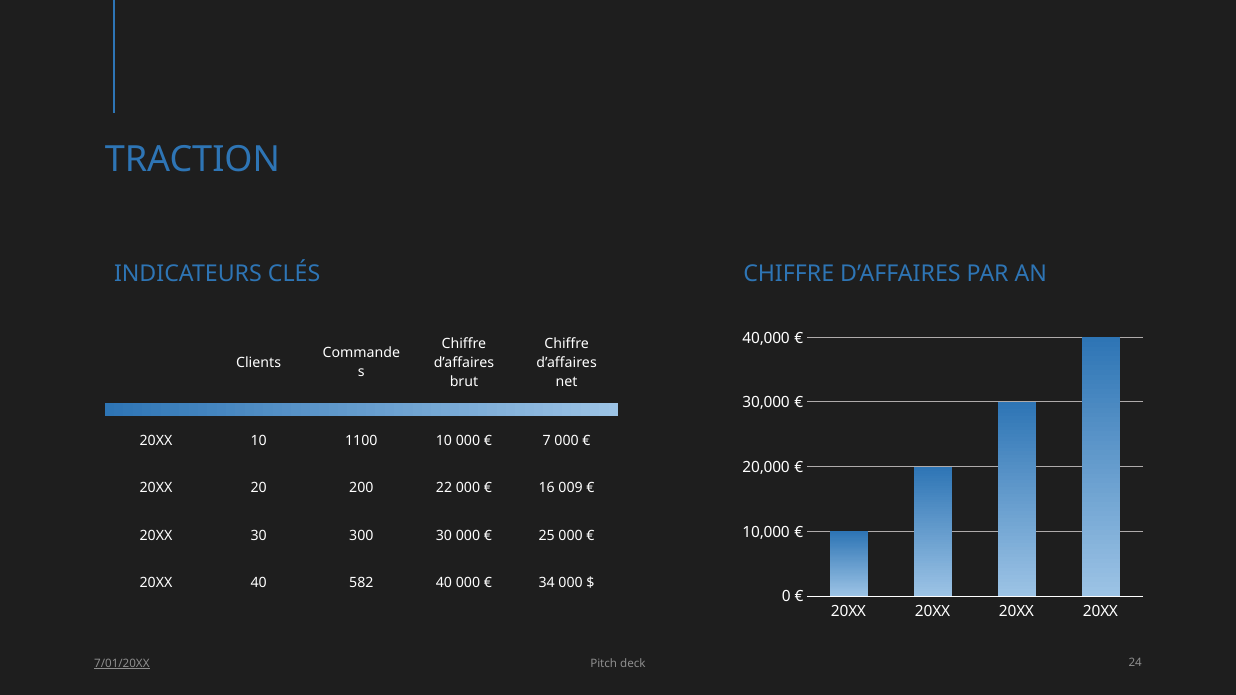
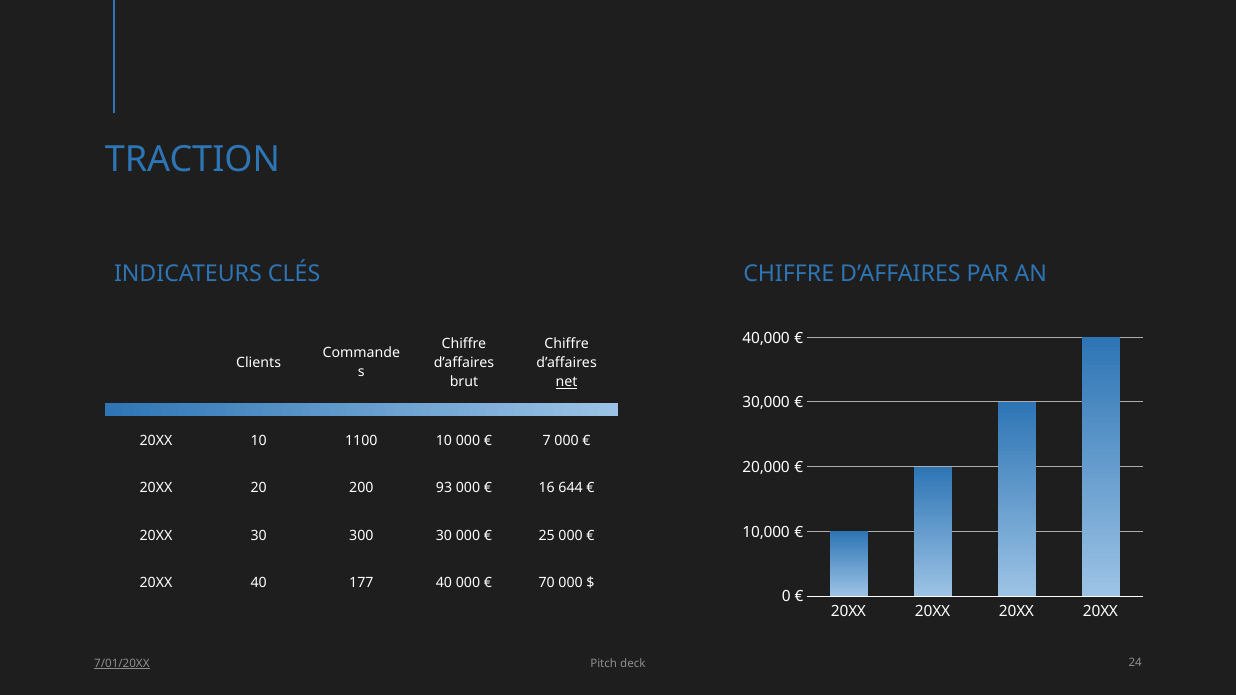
net underline: none -> present
22: 22 -> 93
009: 009 -> 644
582: 582 -> 177
34: 34 -> 70
